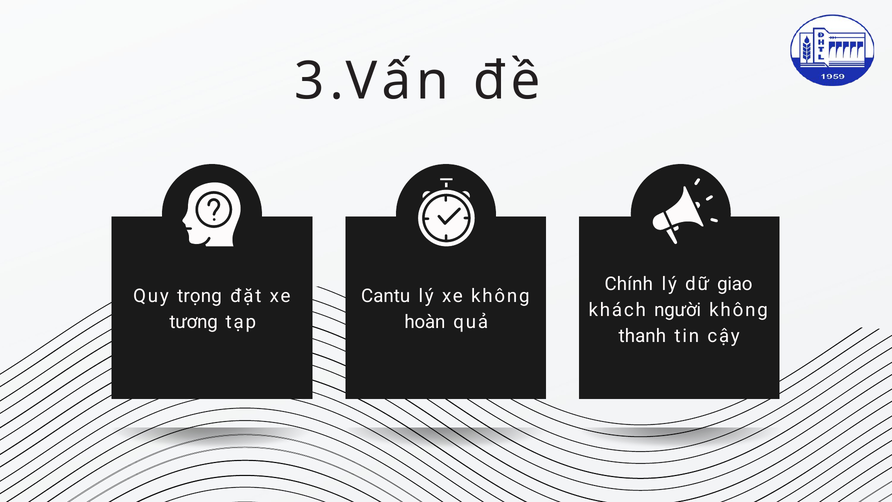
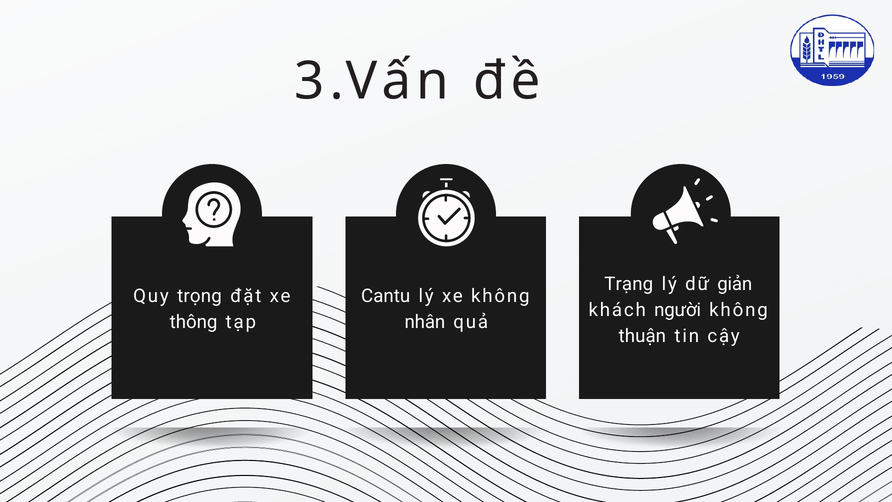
Chính: Chính -> Trạng
giao: giao -> giản
tương: tương -> thông
hoàn: hoàn -> nhân
thanh: thanh -> thuận
